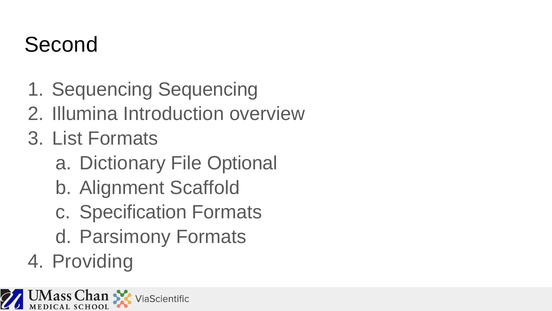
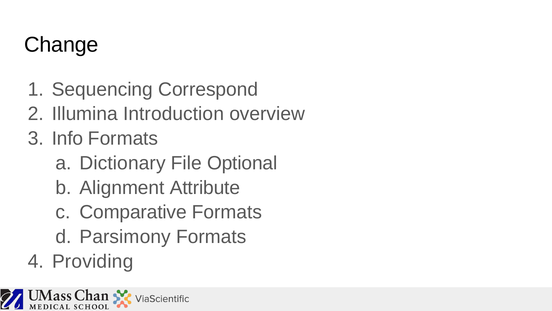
Second: Second -> Change
Sequencing Sequencing: Sequencing -> Correspond
List: List -> Info
Scaffold: Scaffold -> Attribute
Specification: Specification -> Comparative
